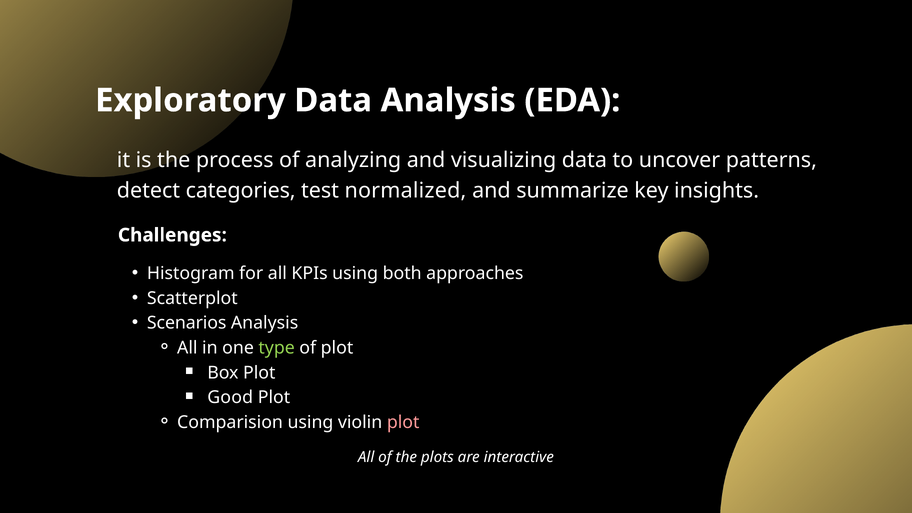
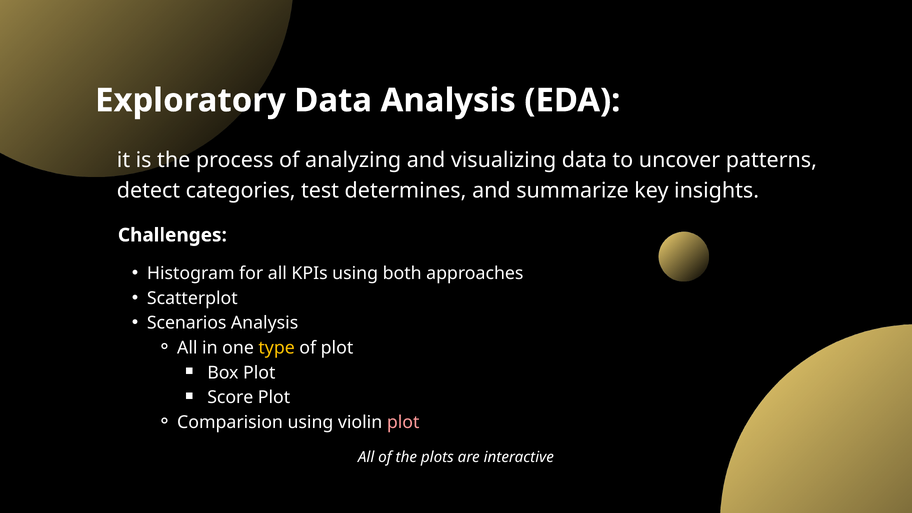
normalized: normalized -> determines
type colour: light green -> yellow
Good: Good -> Score
